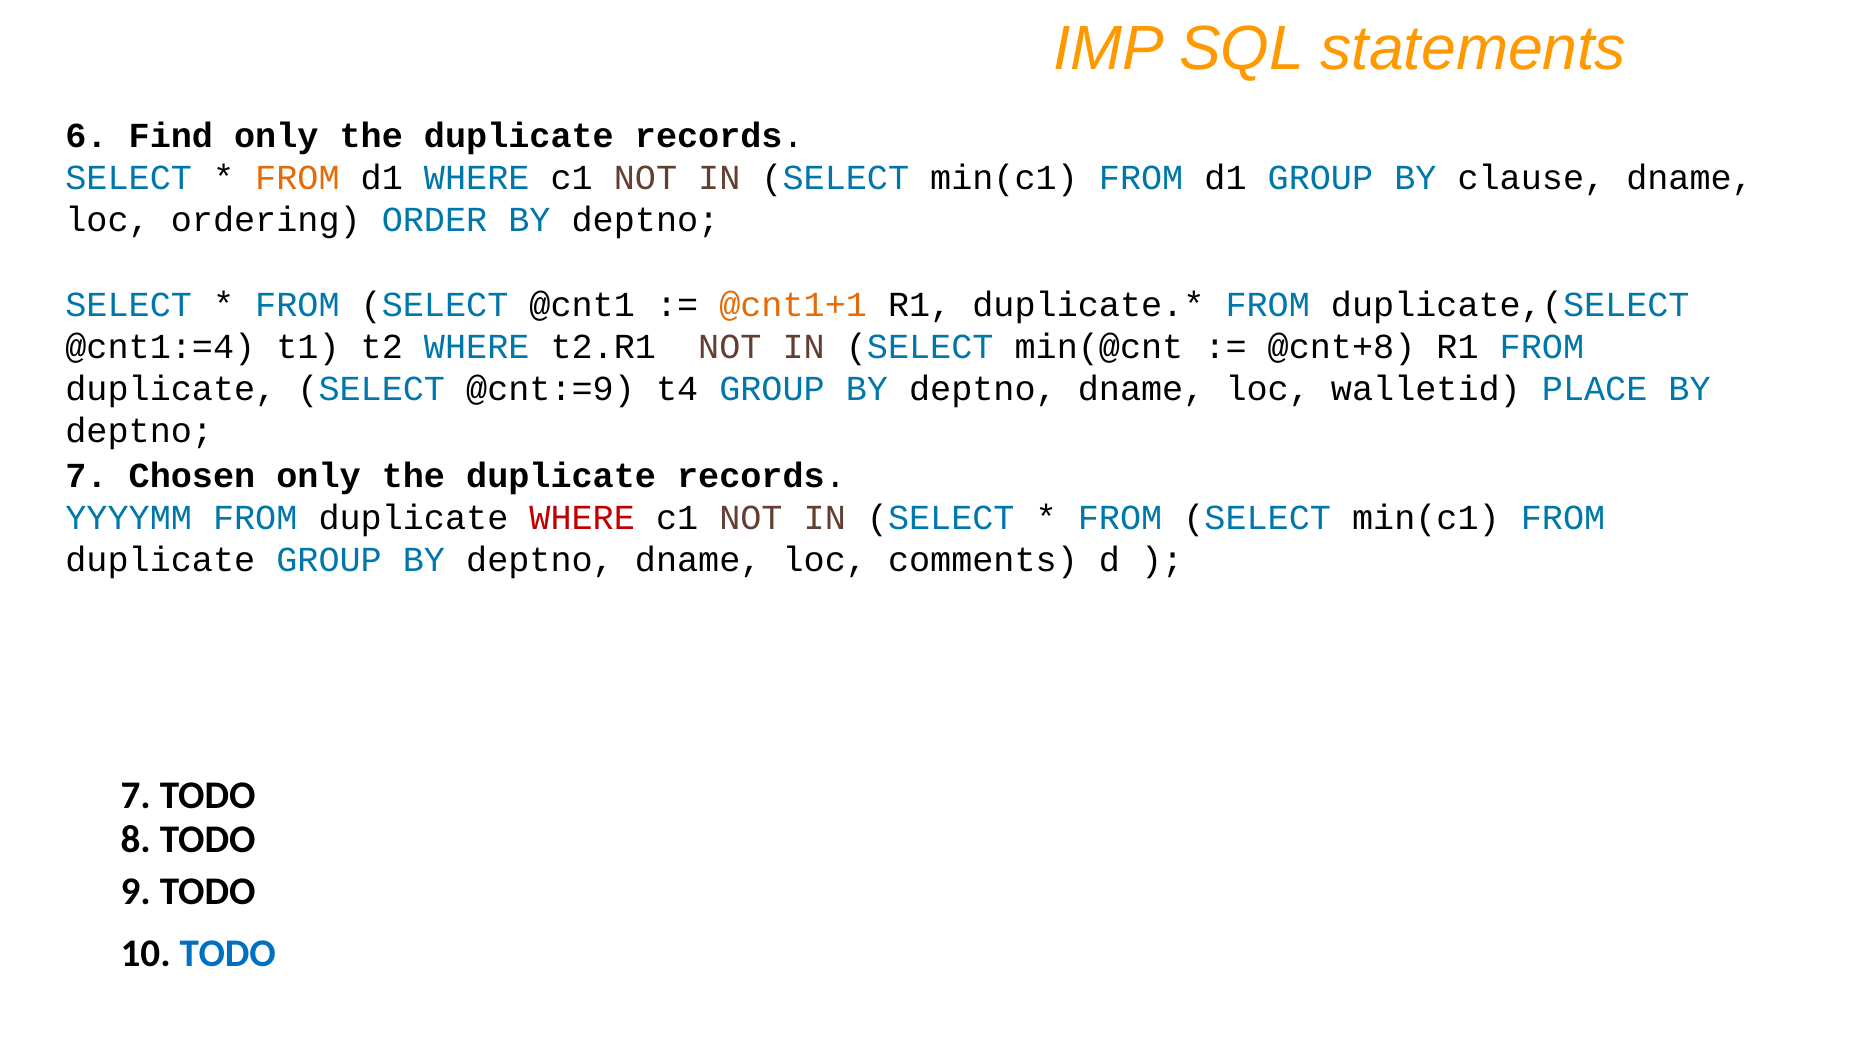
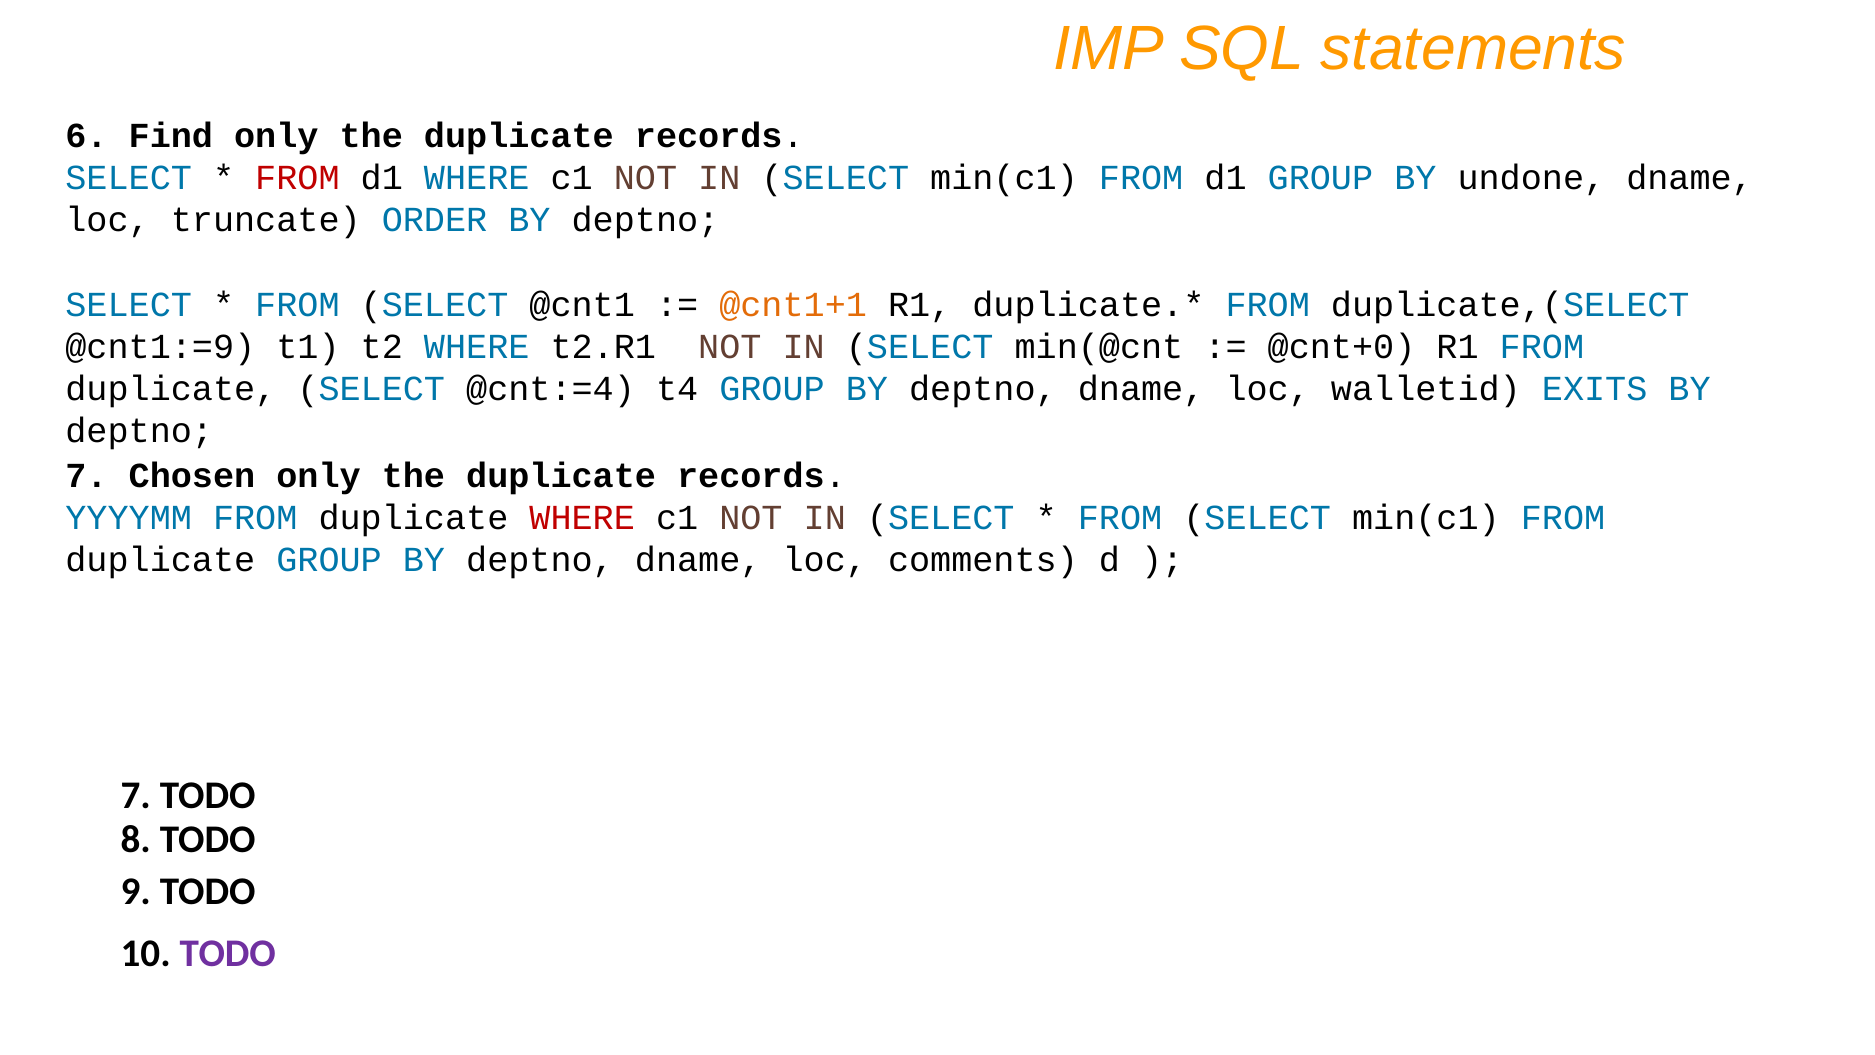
FROM at (297, 178) colour: orange -> red
clause: clause -> undone
ordering: ordering -> truncate
@cnt1:=4: @cnt1:=4 -> @cnt1:=9
@cnt+8: @cnt+8 -> @cnt+0
@cnt:=9: @cnt:=9 -> @cnt:=4
PLACE: PLACE -> EXITS
TODO at (228, 953) colour: blue -> purple
